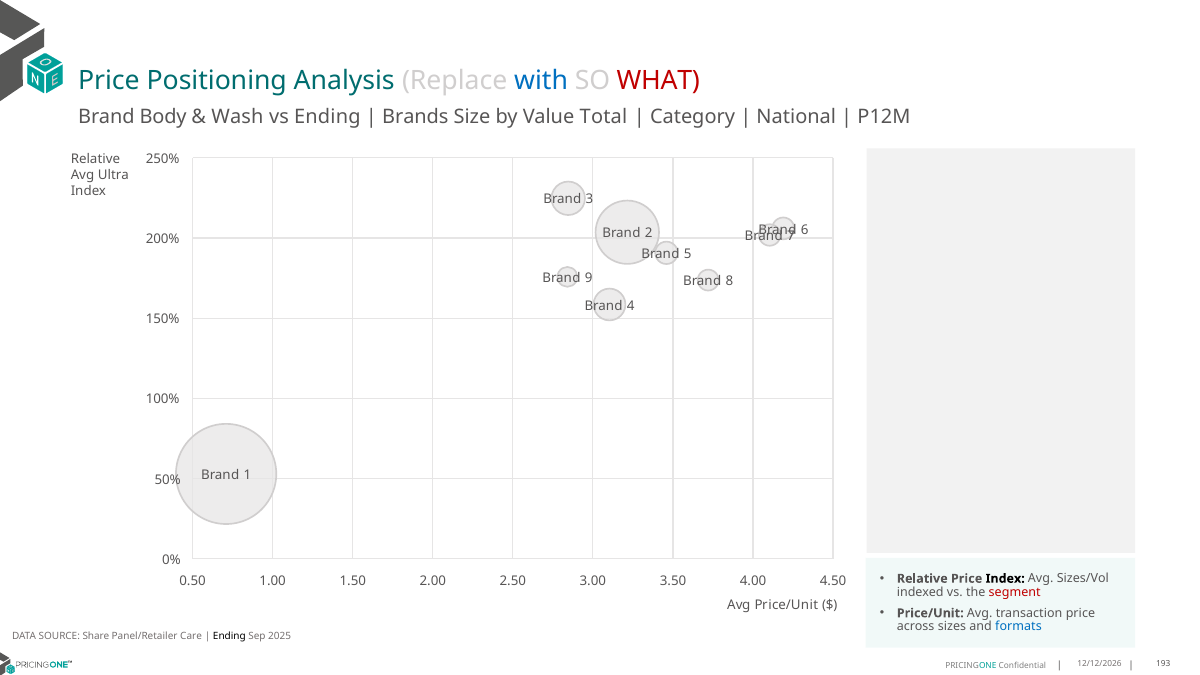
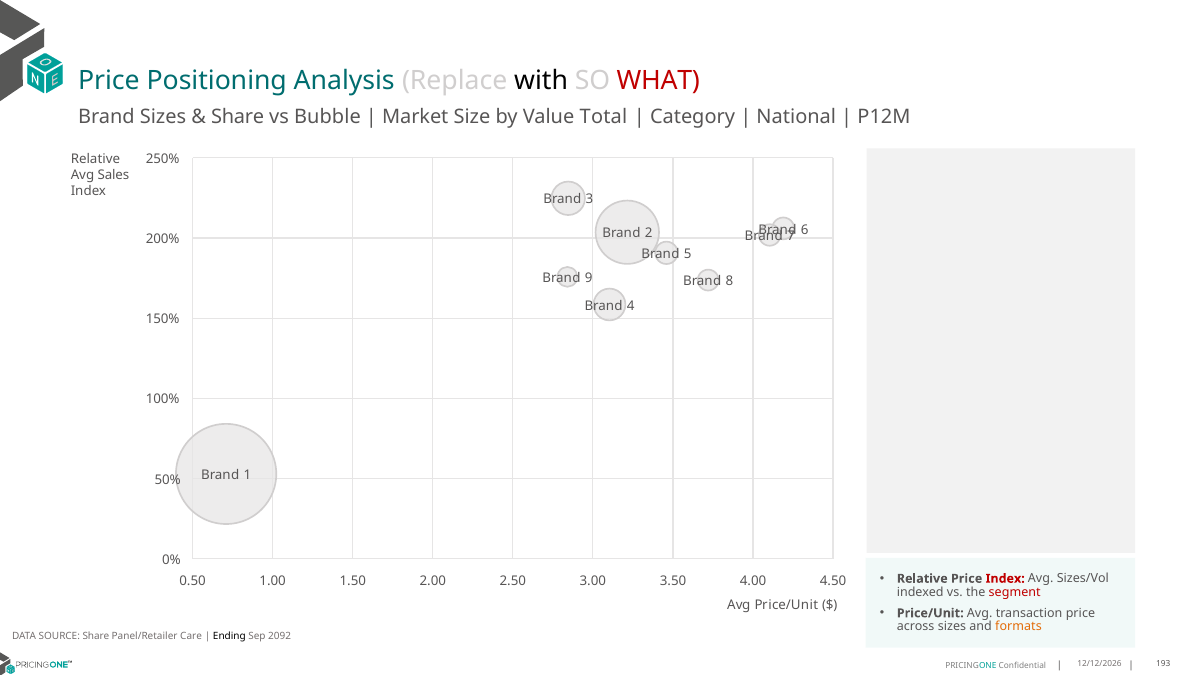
with colour: blue -> black
Brand Body: Body -> Sizes
Wash at (237, 117): Wash -> Share
vs Ending: Ending -> Bubble
Brands: Brands -> Market
Ultra: Ultra -> Sales
Index at (1005, 579) colour: black -> red
formats colour: blue -> orange
2025: 2025 -> 2092
